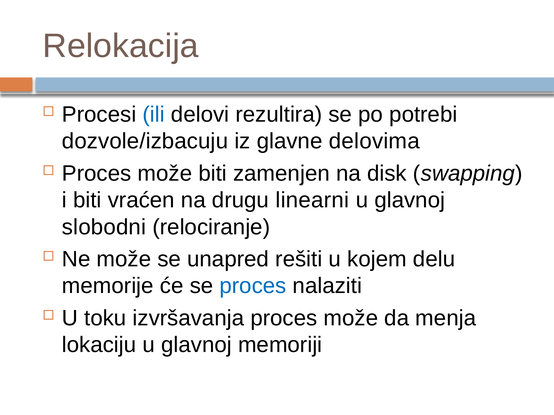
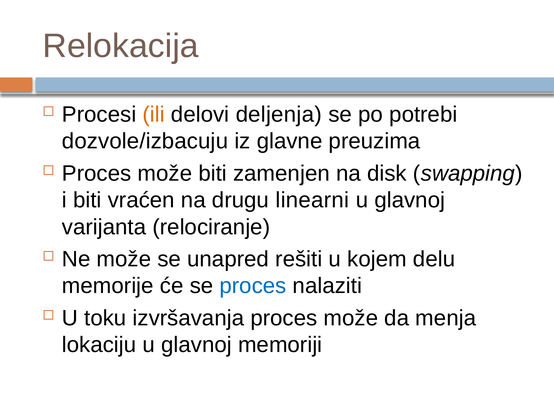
ili colour: blue -> orange
rezultira: rezultira -> deljenja
delovima: delovima -> preuzima
slobodni: slobodni -> varijanta
